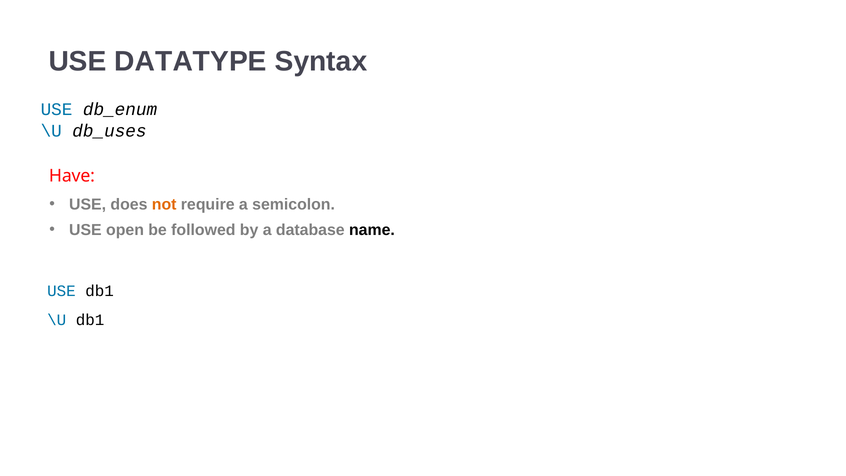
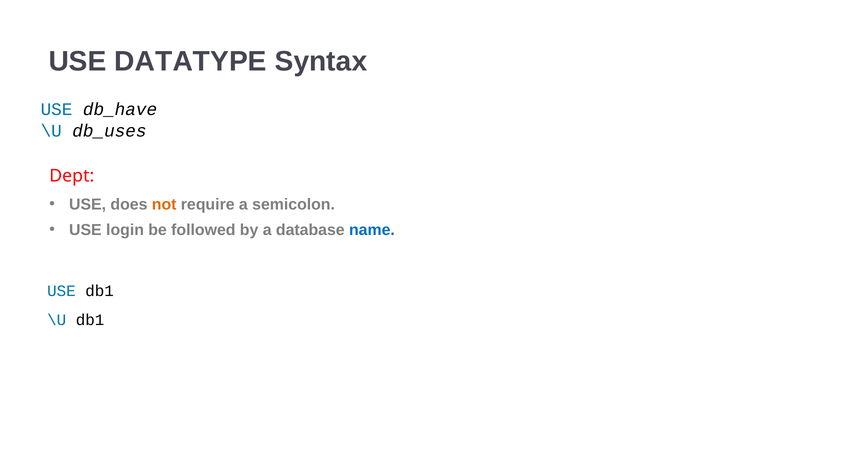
db_enum: db_enum -> db_have
Have: Have -> Dept
open: open -> login
name colour: black -> blue
